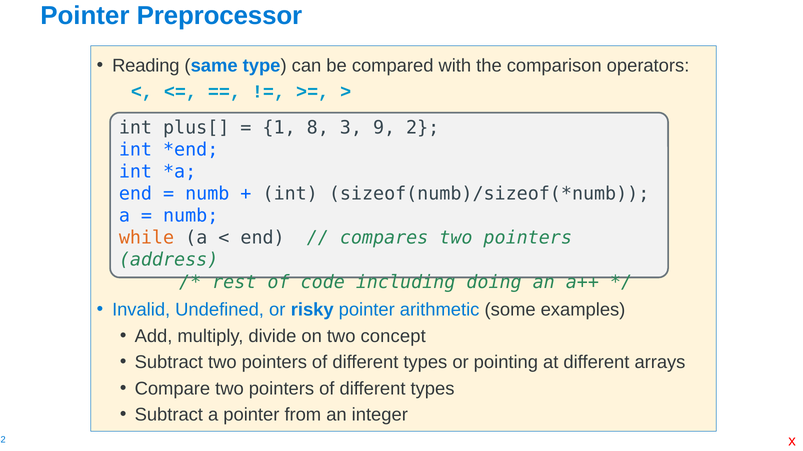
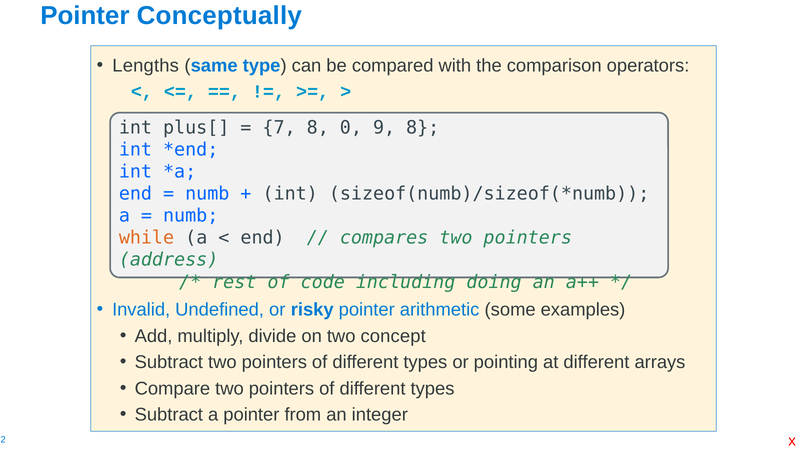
Preprocessor: Preprocessor -> Conceptually
Reading: Reading -> Lengths
1: 1 -> 7
3: 3 -> 0
9 2: 2 -> 8
